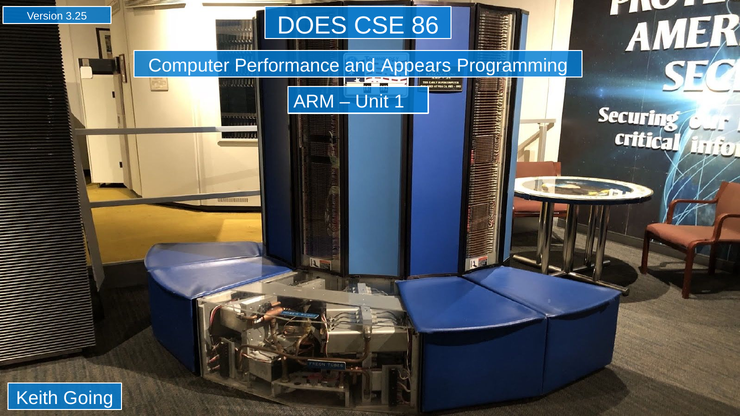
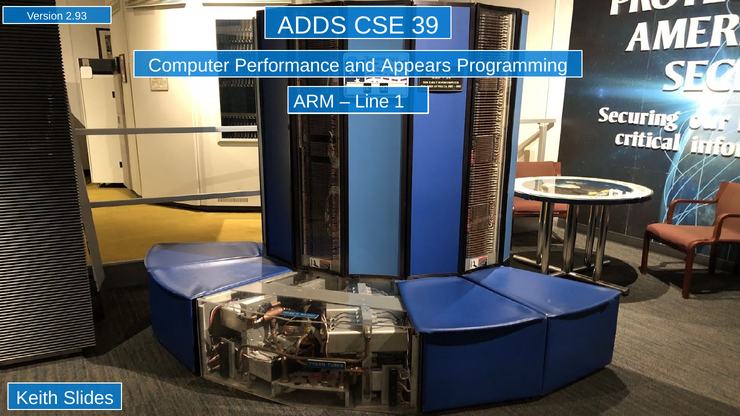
3.25: 3.25 -> 2.93
DOES: DOES -> ADDS
86: 86 -> 39
Unit: Unit -> Line
Going: Going -> Slides
